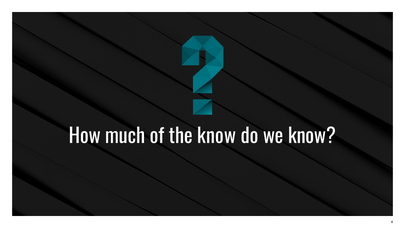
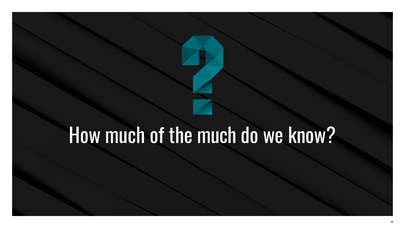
the know: know -> much
